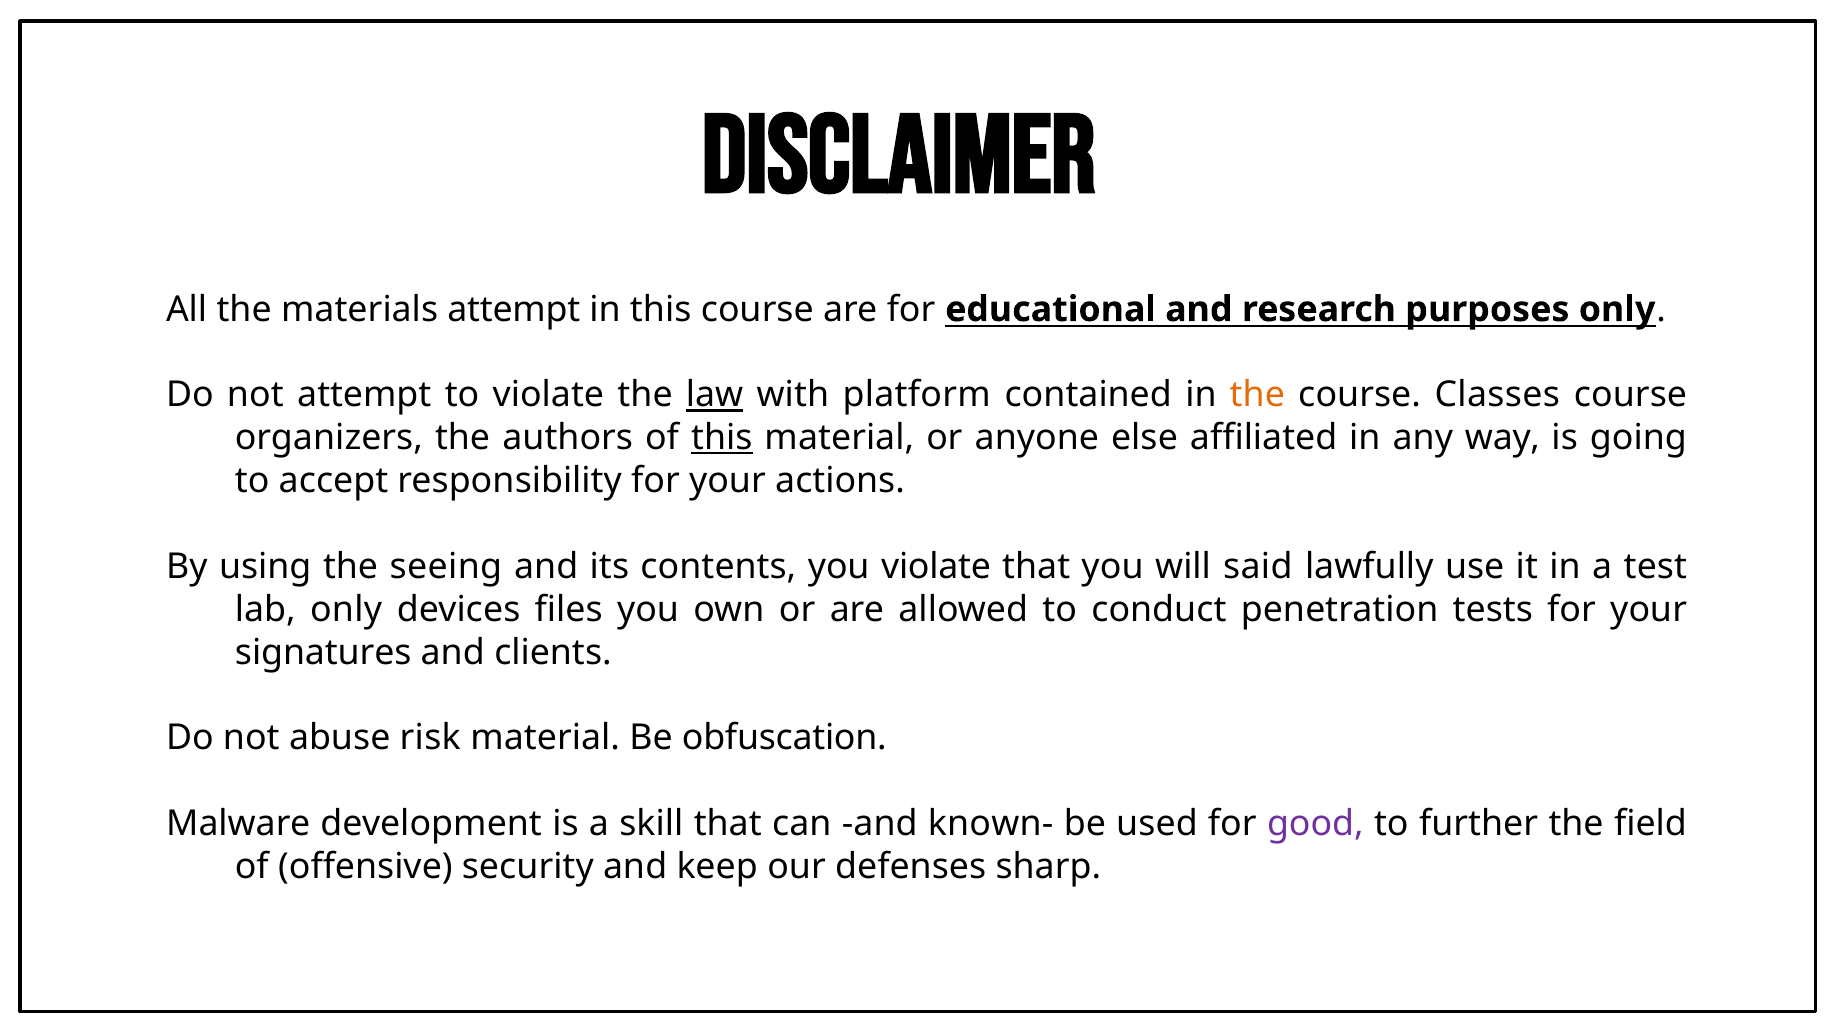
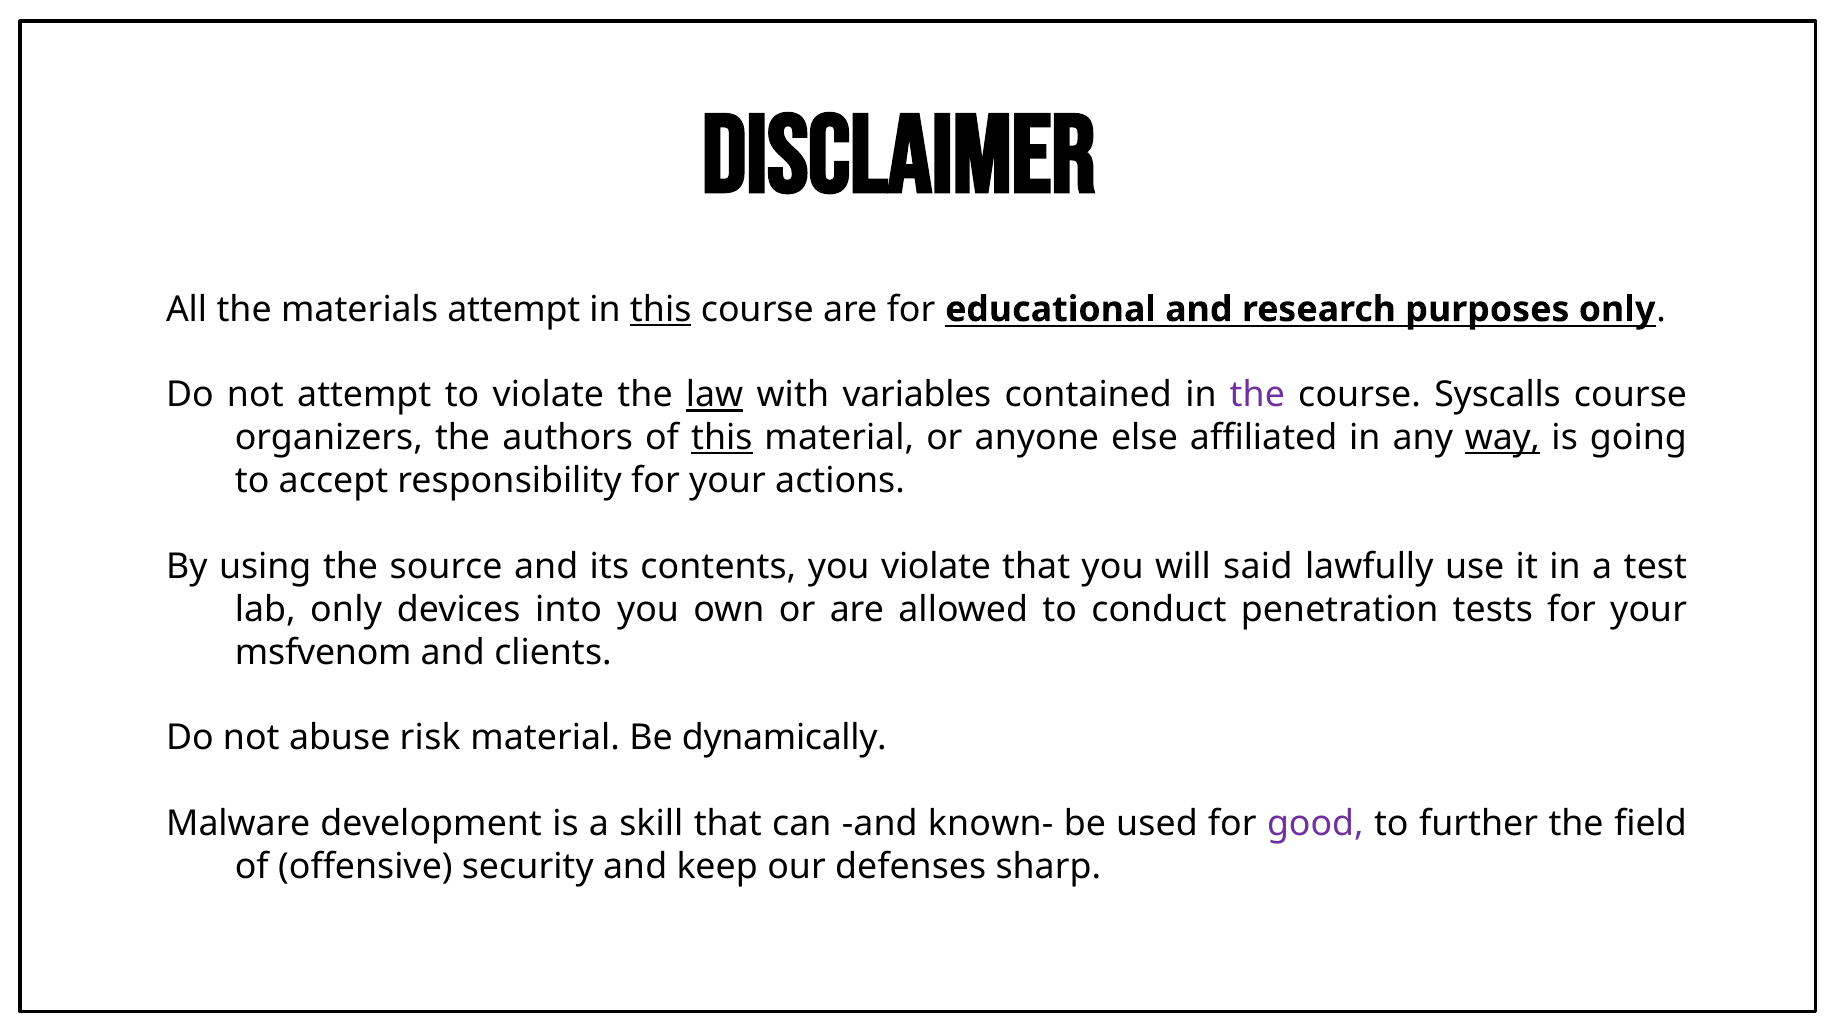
this at (661, 309) underline: none -> present
platform: platform -> variables
the at (1257, 395) colour: orange -> purple
Classes: Classes -> Syscalls
way underline: none -> present
seeing: seeing -> source
files: files -> into
signatures: signatures -> msfvenom
obfuscation: obfuscation -> dynamically
